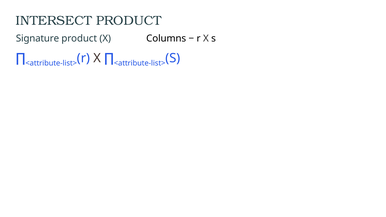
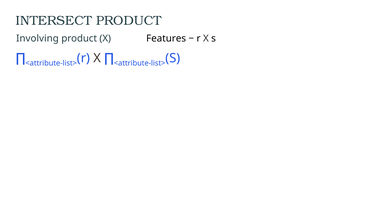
Signature: Signature -> Involving
Columns: Columns -> Features
